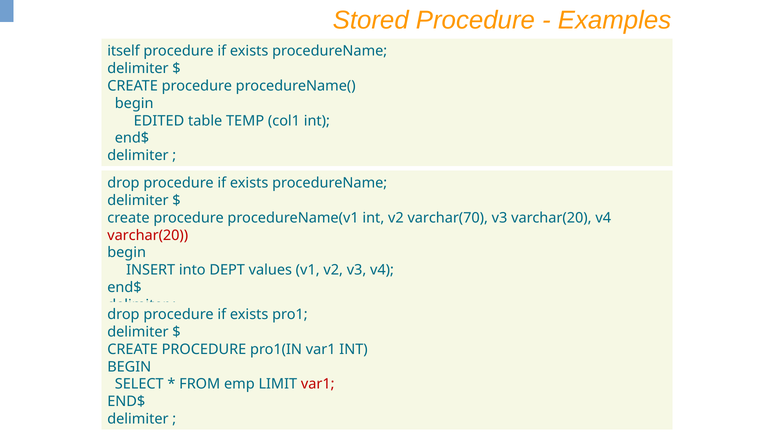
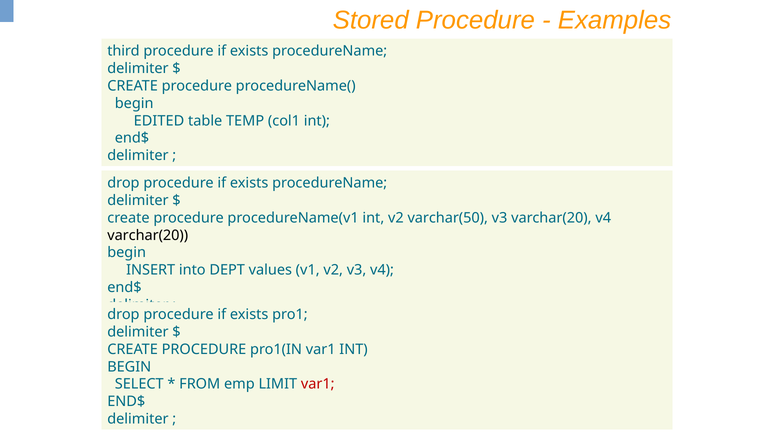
itself: itself -> third
varchar(70: varchar(70 -> varchar(50
varchar(20 at (148, 235) colour: red -> black
